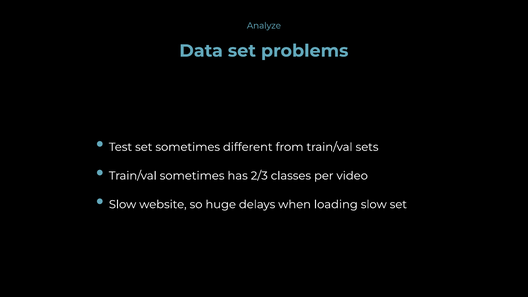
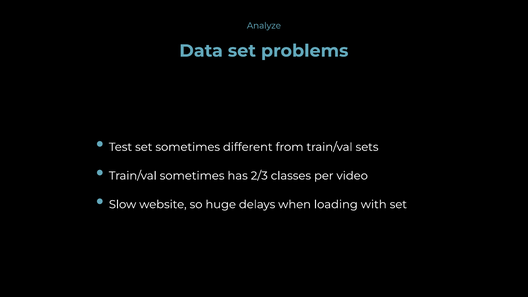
loading slow: slow -> with
